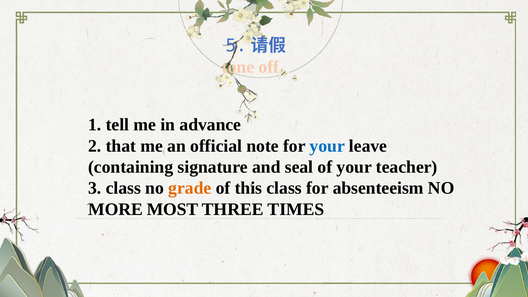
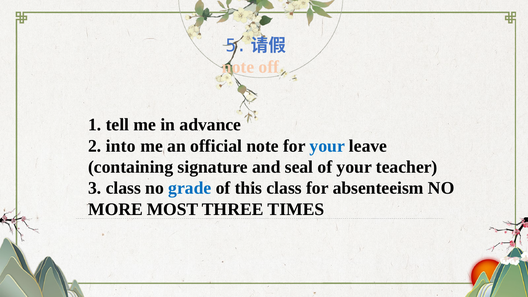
tone at (238, 67): tone -> note
that: that -> into
grade colour: orange -> blue
